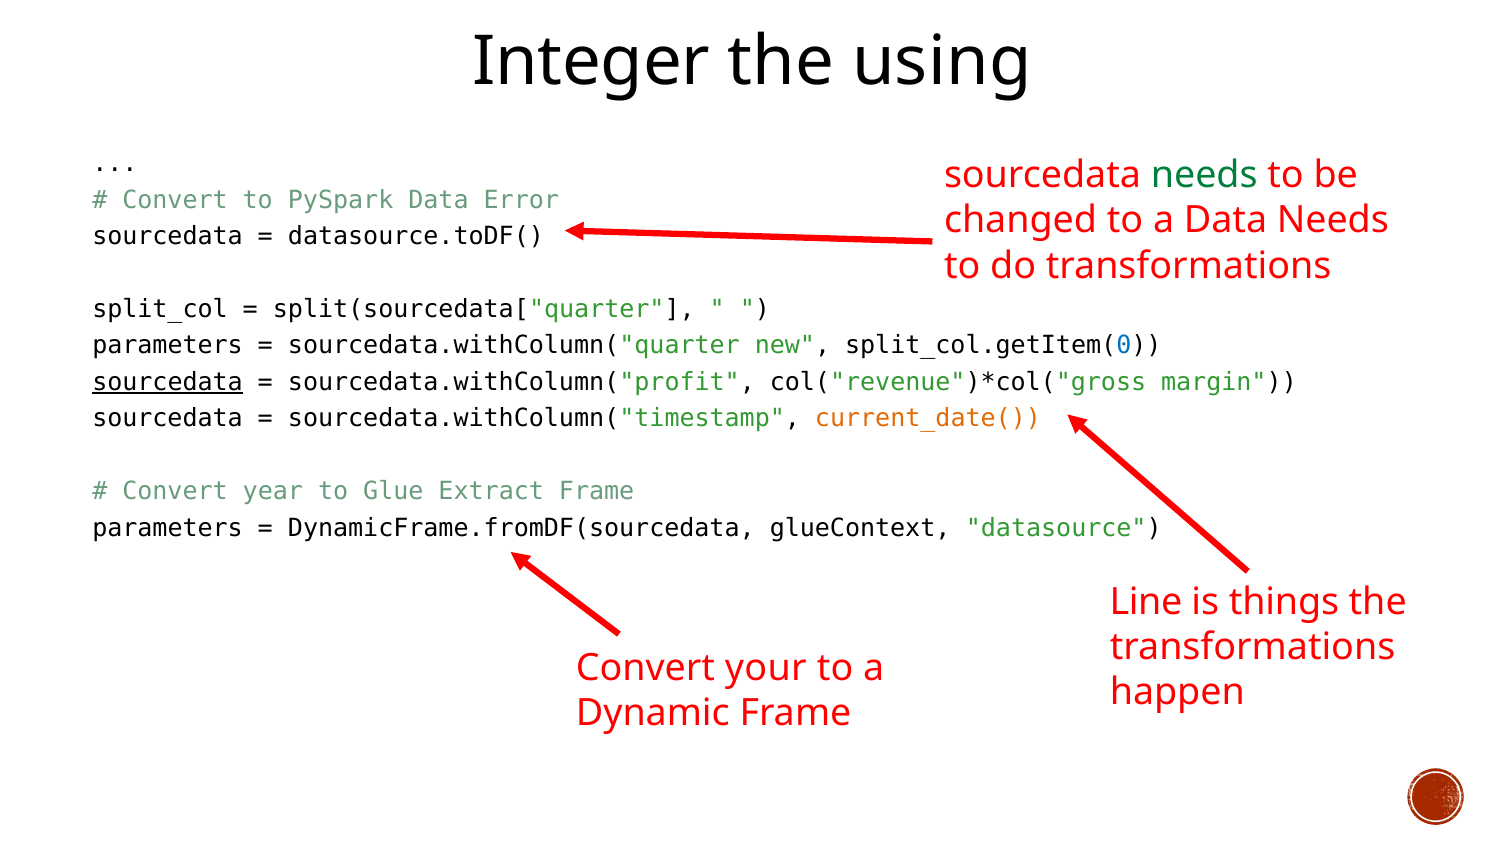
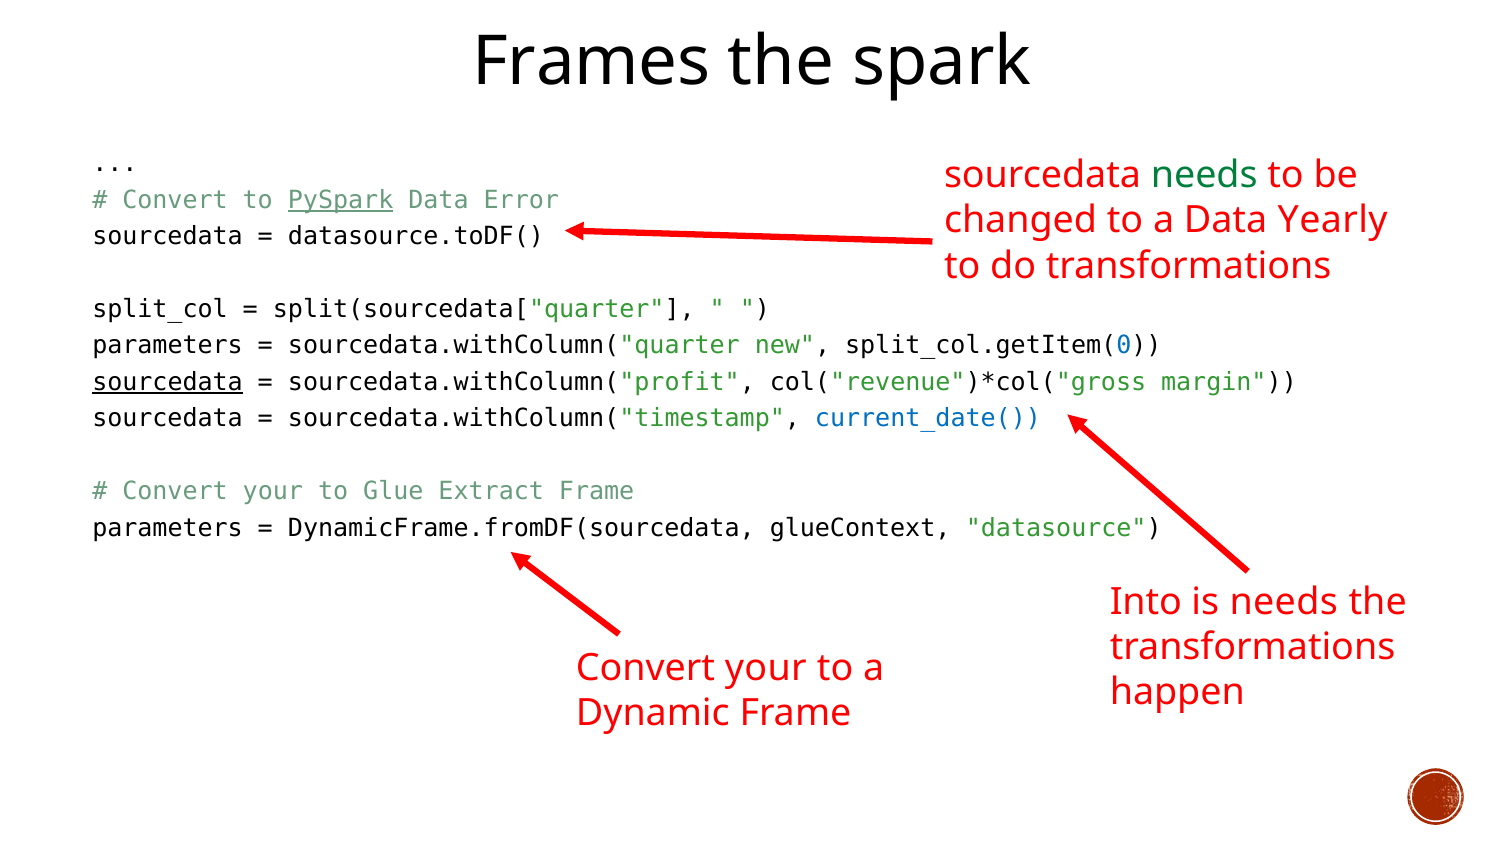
Integer: Integer -> Frames
using: using -> spark
PySpark underline: none -> present
Data Needs: Needs -> Yearly
current_date( colour: orange -> blue
year at (273, 492): year -> your
Line: Line -> Into
is things: things -> needs
